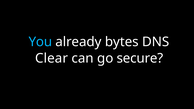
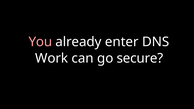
You colour: light blue -> pink
bytes: bytes -> enter
Clear: Clear -> Work
